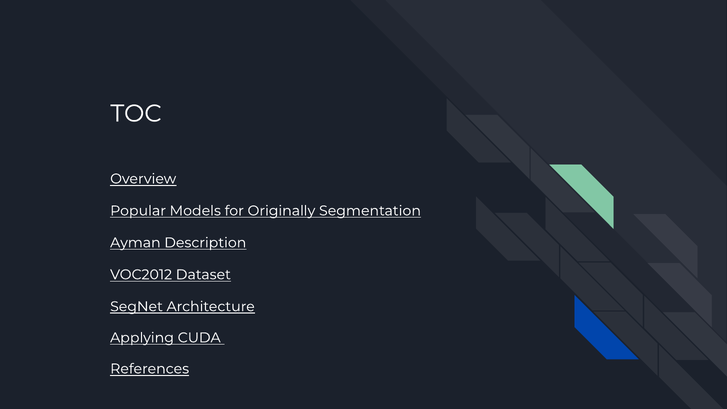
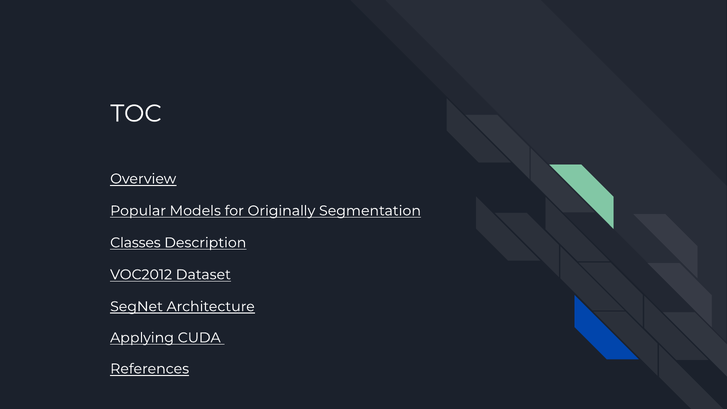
Ayman: Ayman -> Classes
